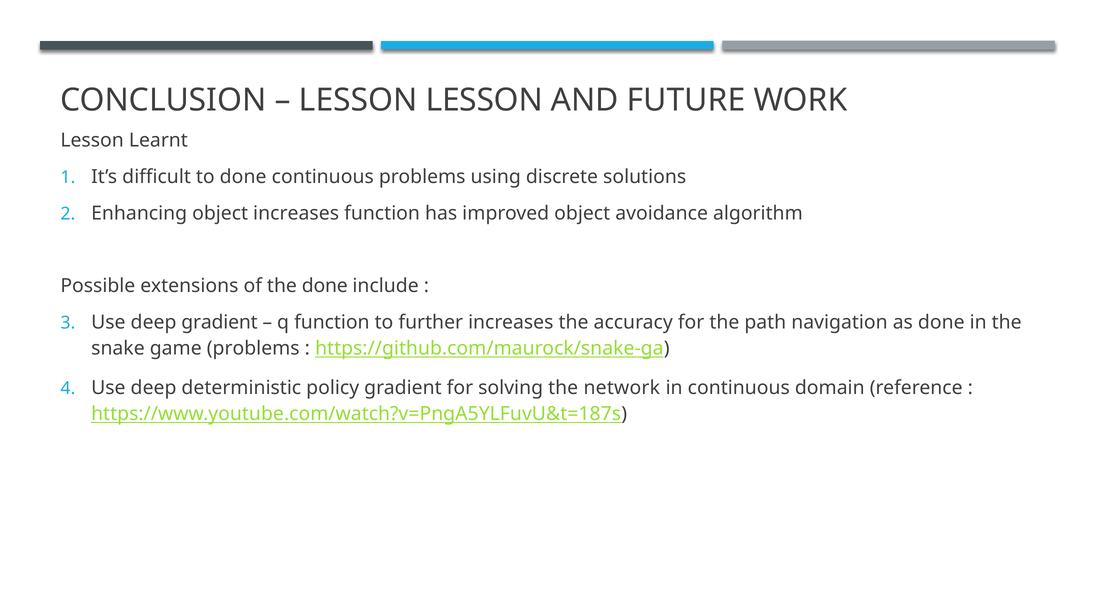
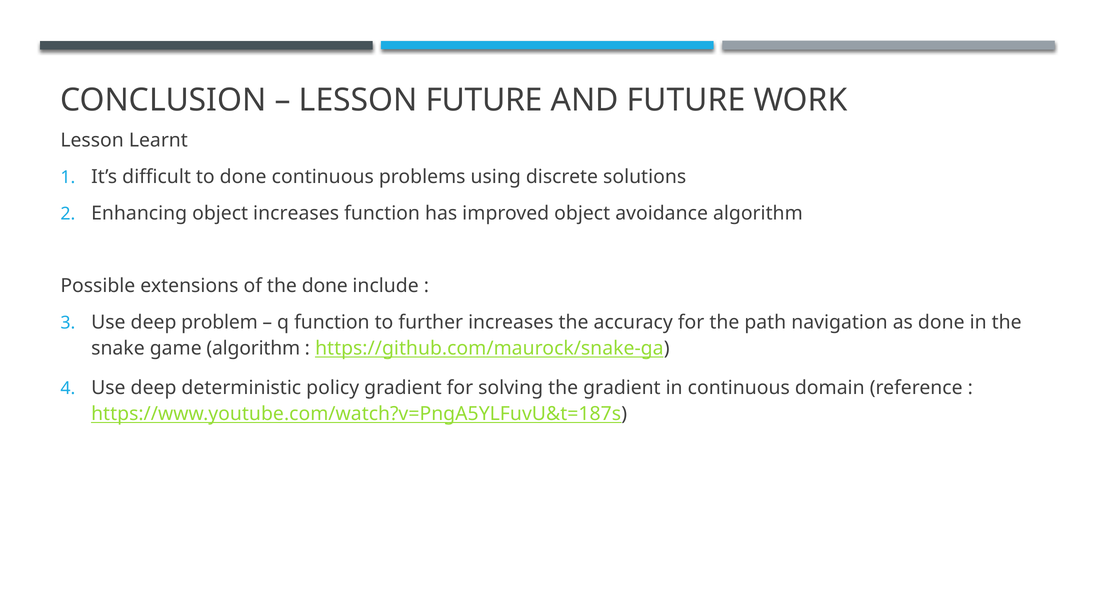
LESSON LESSON: LESSON -> FUTURE
deep gradient: gradient -> problem
game problems: problems -> algorithm
the network: network -> gradient
